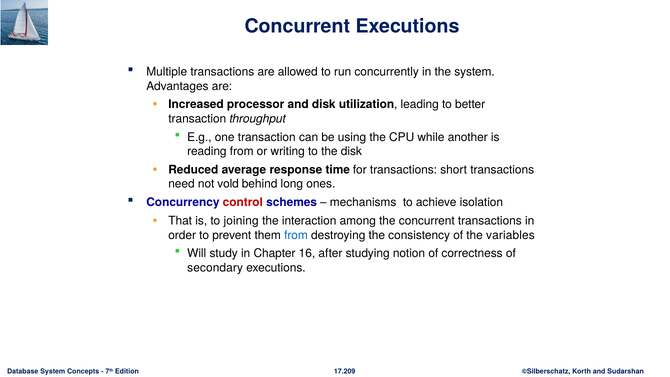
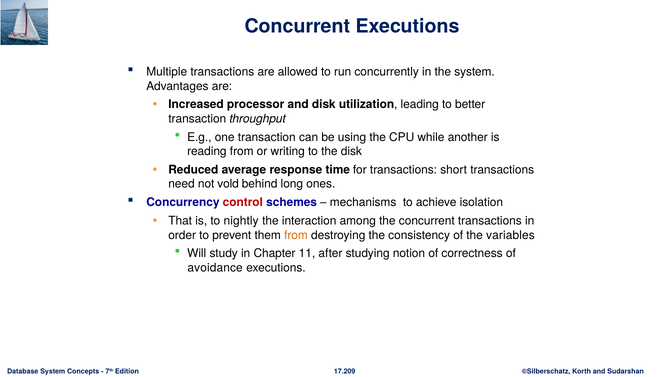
joining: joining -> nightly
from at (296, 235) colour: blue -> orange
16: 16 -> 11
secondary: secondary -> avoidance
